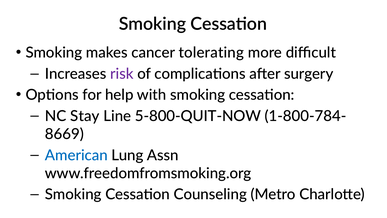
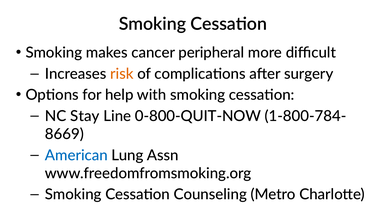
tolerating: tolerating -> peripheral
risk colour: purple -> orange
5-800-QUIT-NOW: 5-800-QUIT-NOW -> 0-800-QUIT-NOW
